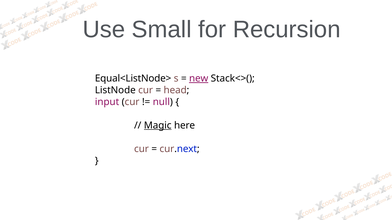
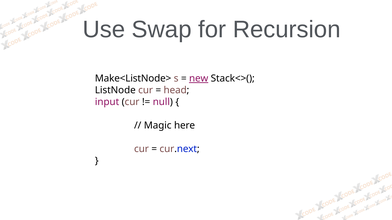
Small: Small -> Swap
Equal<ListNode>: Equal<ListNode> -> Make<ListNode>
Magic underline: present -> none
